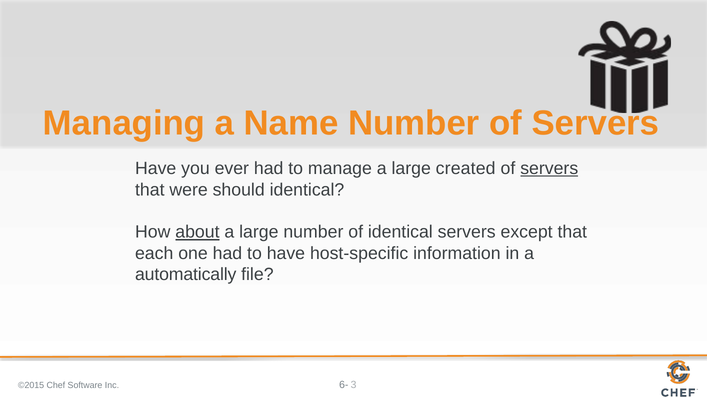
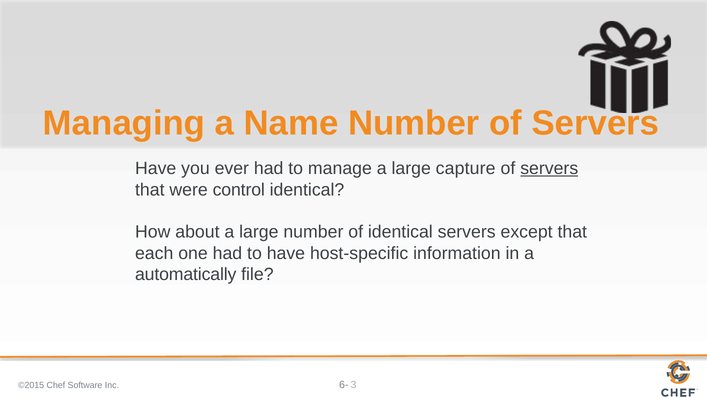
created: created -> capture
should: should -> control
about underline: present -> none
